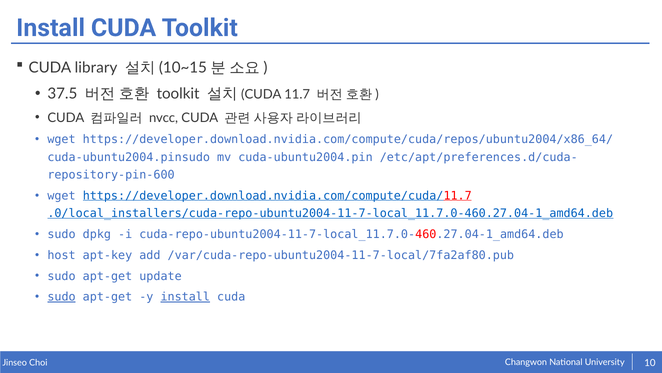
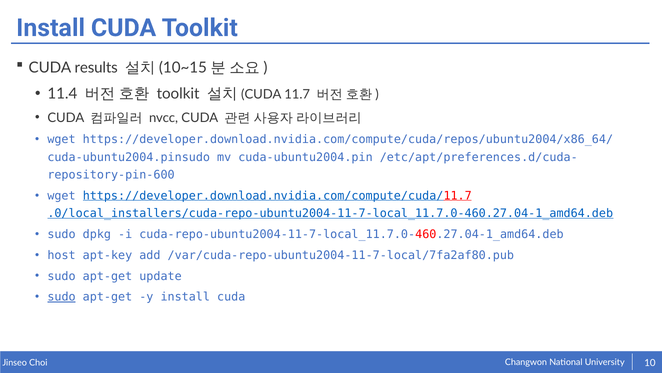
library: library -> results
37.5: 37.5 -> 11.4
install at (185, 297) underline: present -> none
